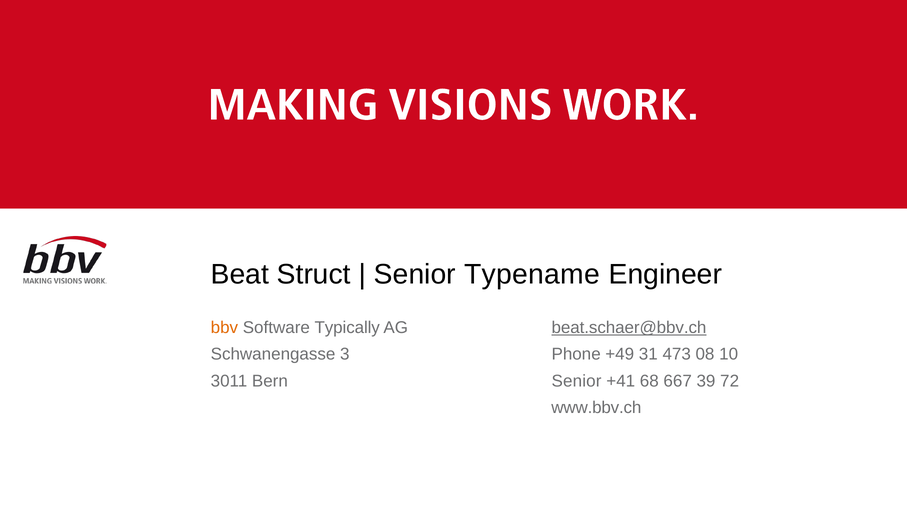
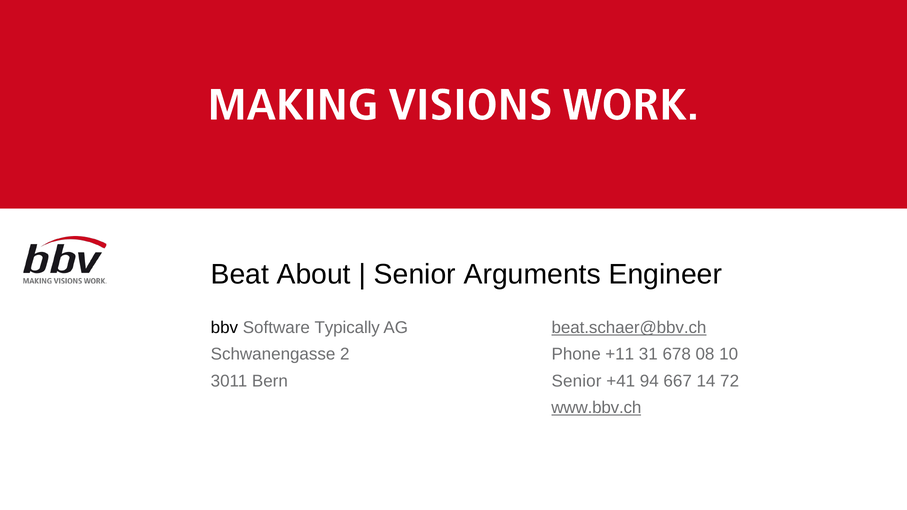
Struct: Struct -> About
Typename: Typename -> Arguments
bbv colour: orange -> black
3: 3 -> 2
+49: +49 -> +11
473: 473 -> 678
68: 68 -> 94
39: 39 -> 14
www.bbv.ch underline: none -> present
